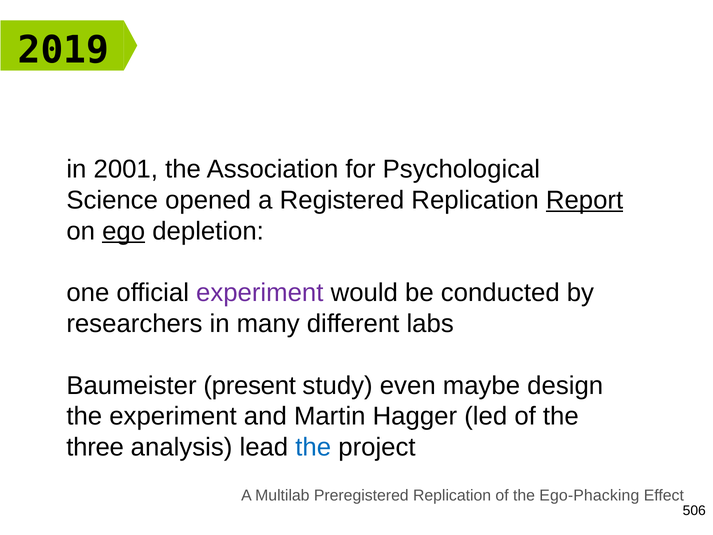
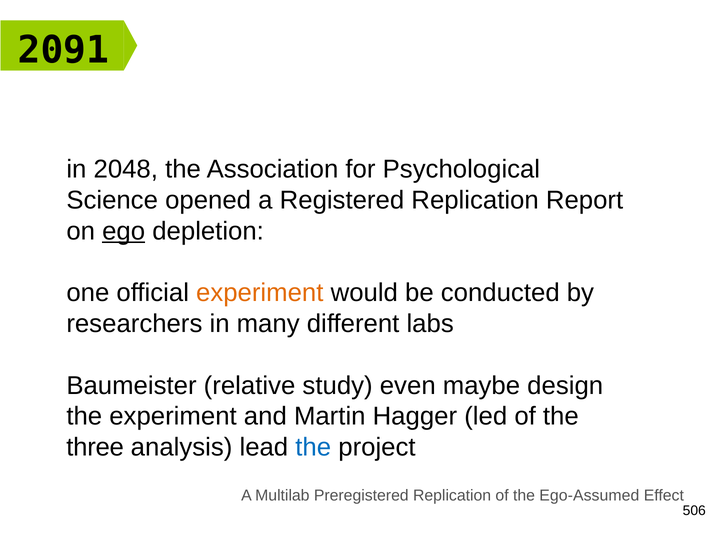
2019: 2019 -> 2091
2001: 2001 -> 2048
Report underline: present -> none
experiment at (260, 293) colour: purple -> orange
present: present -> relative
Ego-Phacking: Ego-Phacking -> Ego-Assumed
